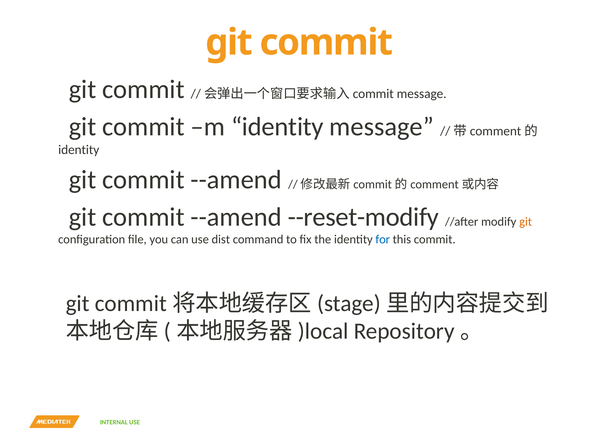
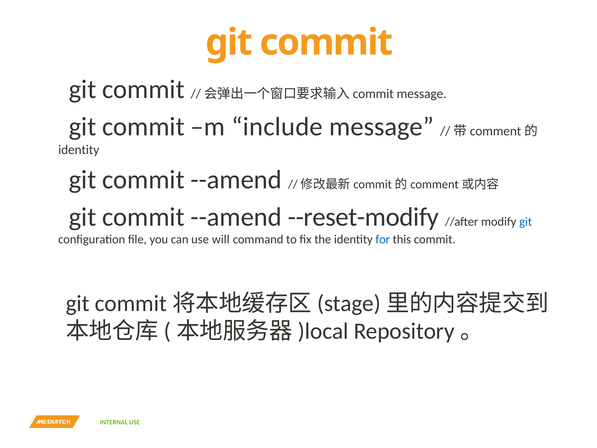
m identity: identity -> include
git at (526, 222) colour: orange -> blue
dist: dist -> will
